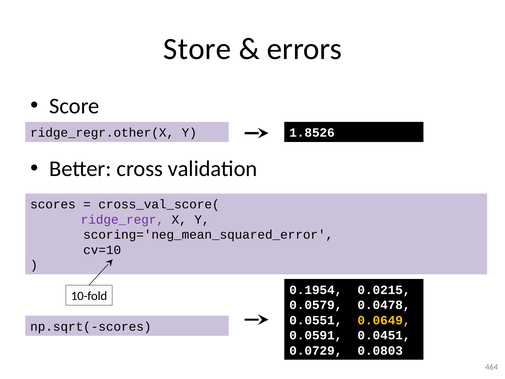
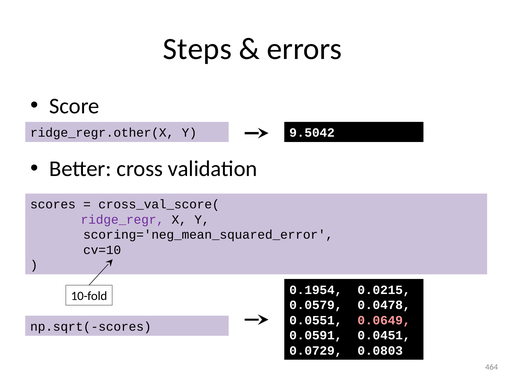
Store: Store -> Steps
1.8526: 1.8526 -> 9.5042
0.0649 colour: yellow -> pink
